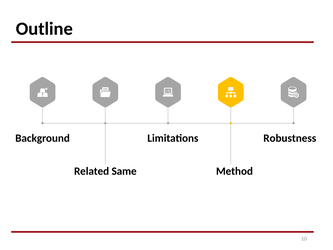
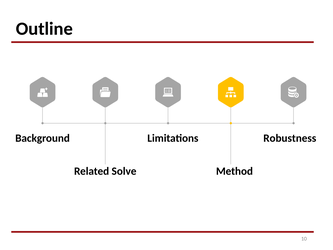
Same: Same -> Solve
